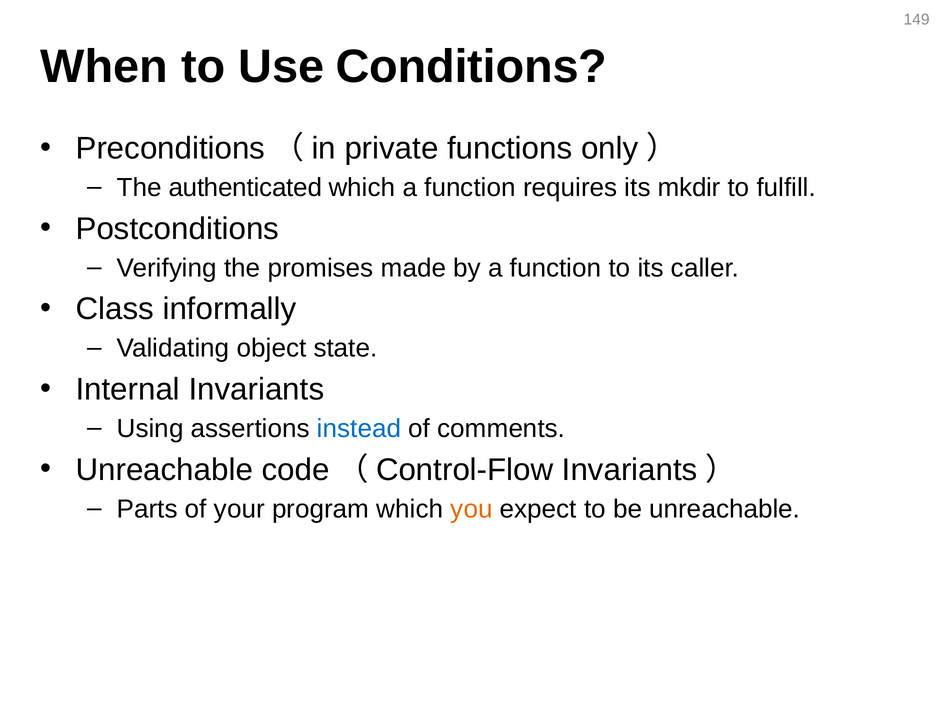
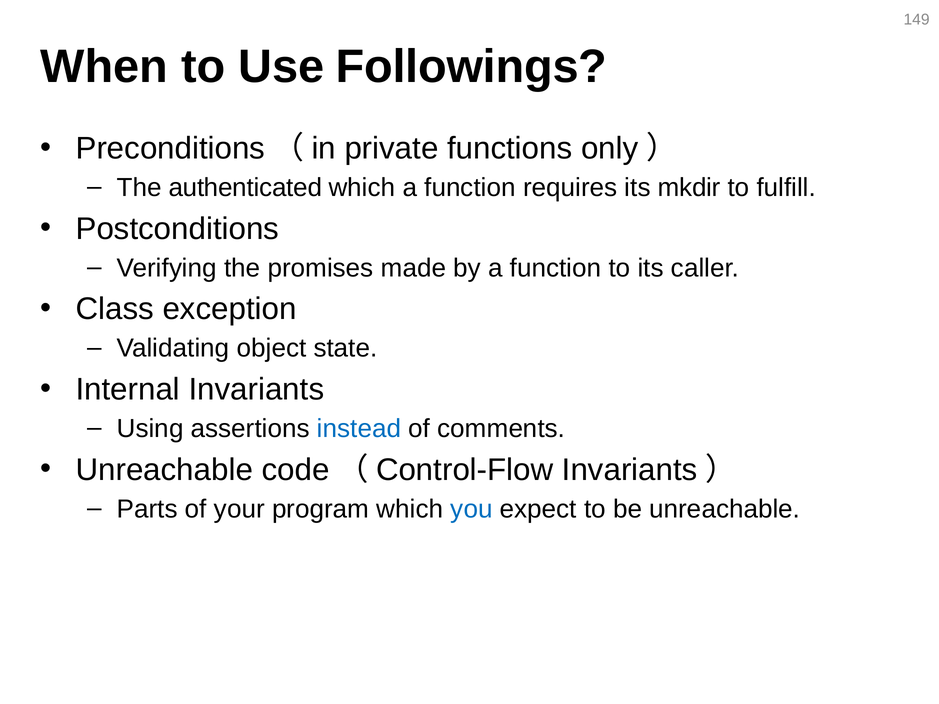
Conditions: Conditions -> Followings
informally: informally -> exception
you colour: orange -> blue
